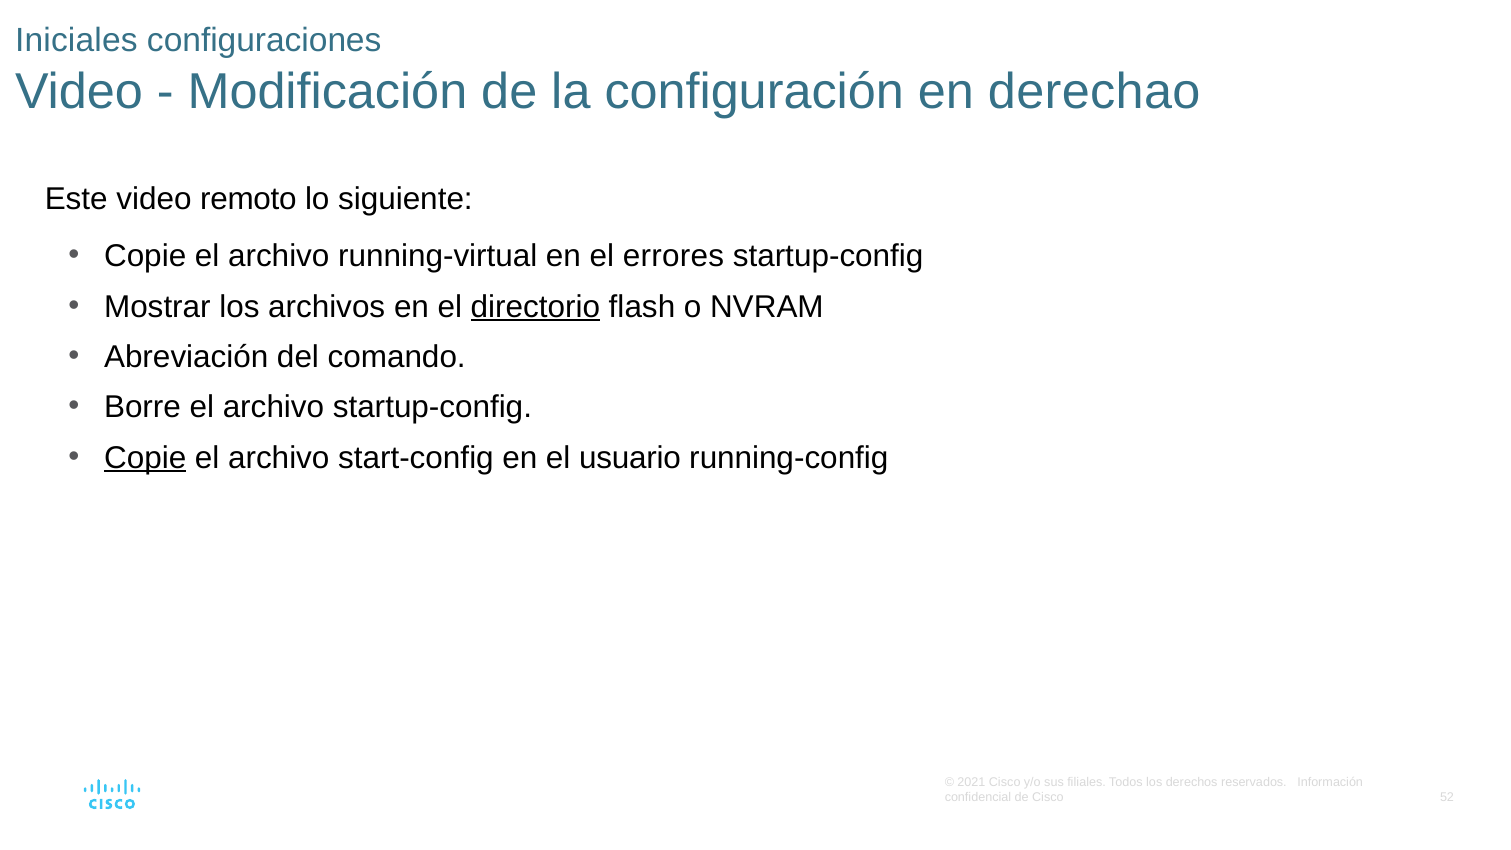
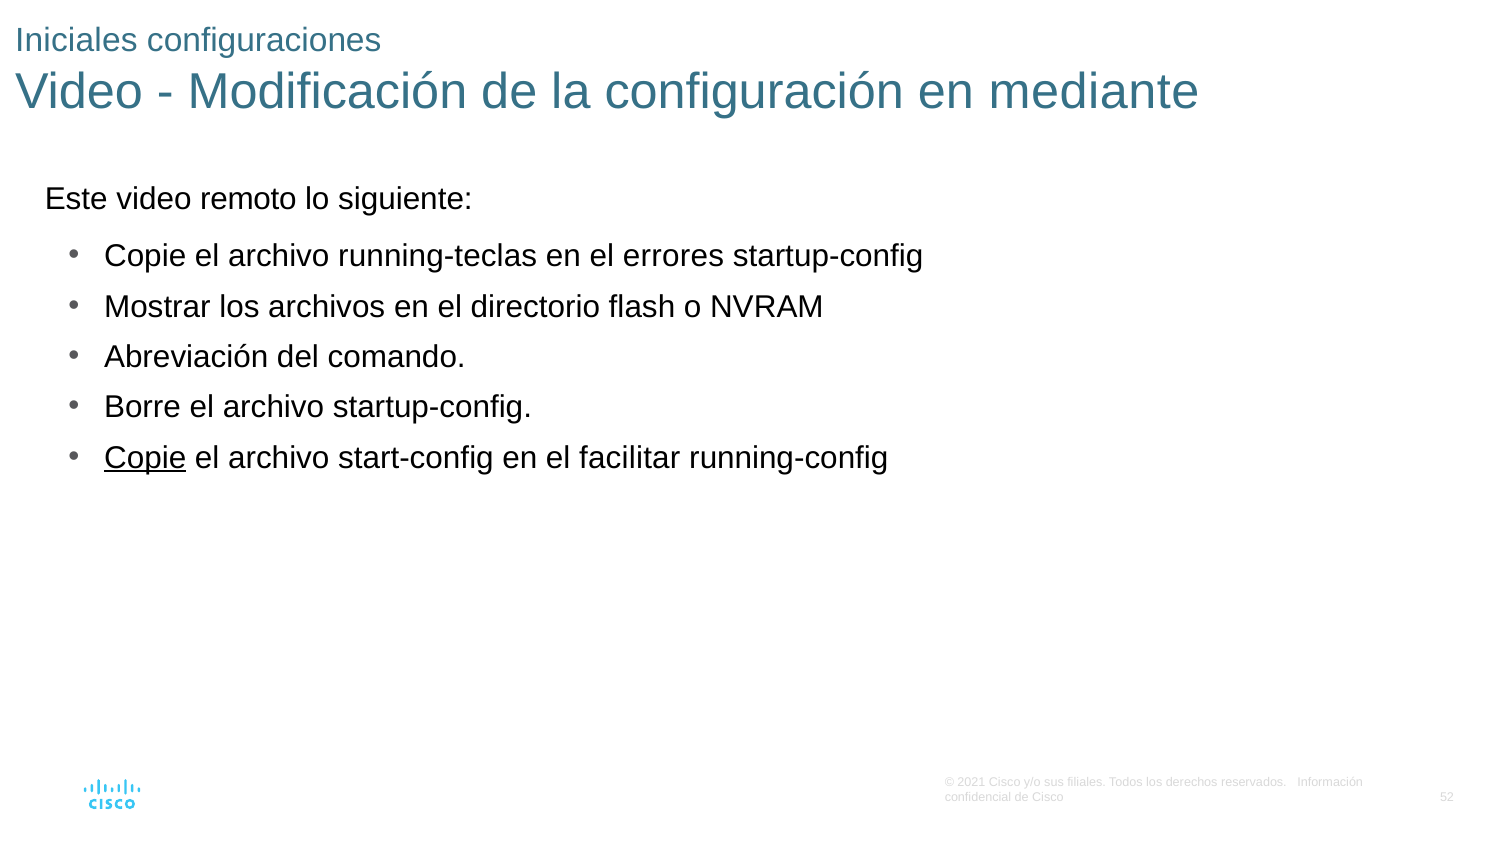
derechao: derechao -> mediante
running-virtual: running-virtual -> running-teclas
directorio underline: present -> none
usuario: usuario -> facilitar
